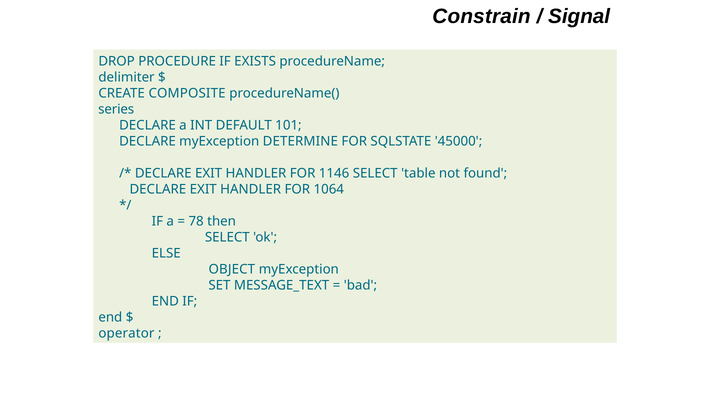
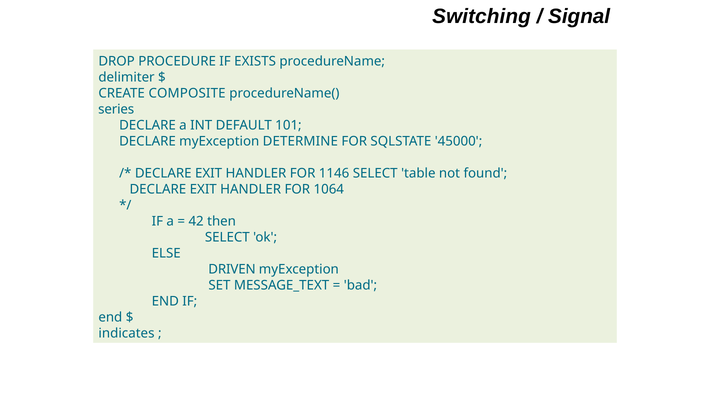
Constrain: Constrain -> Switching
78: 78 -> 42
OBJECT: OBJECT -> DRIVEN
operator: operator -> indicates
